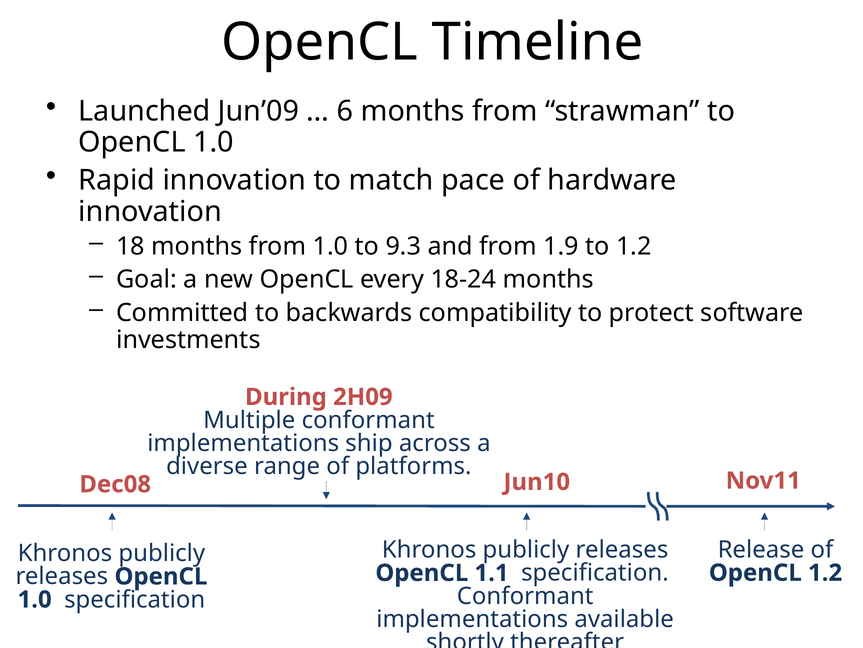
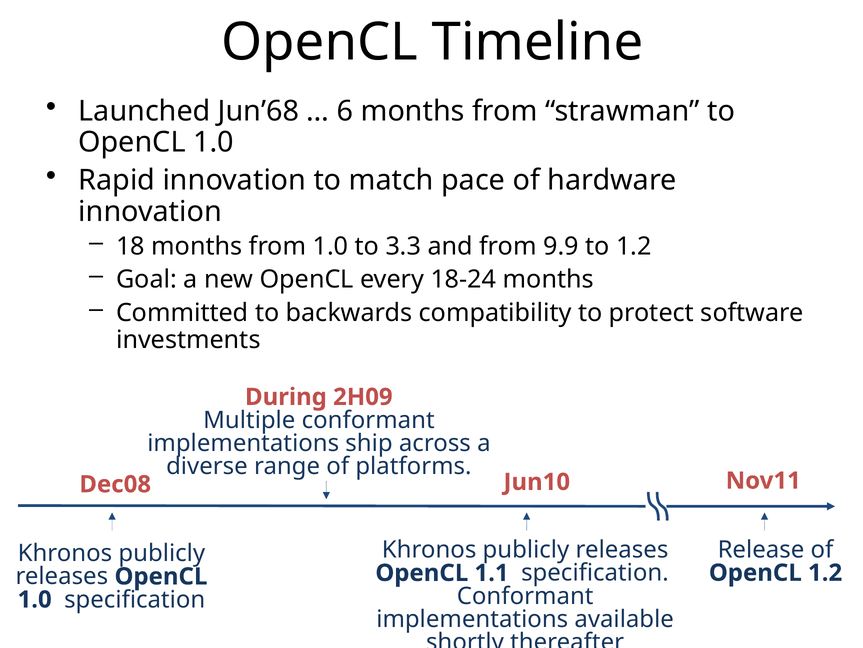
Jun’09: Jun’09 -> Jun’68
9.3: 9.3 -> 3.3
1.9: 1.9 -> 9.9
